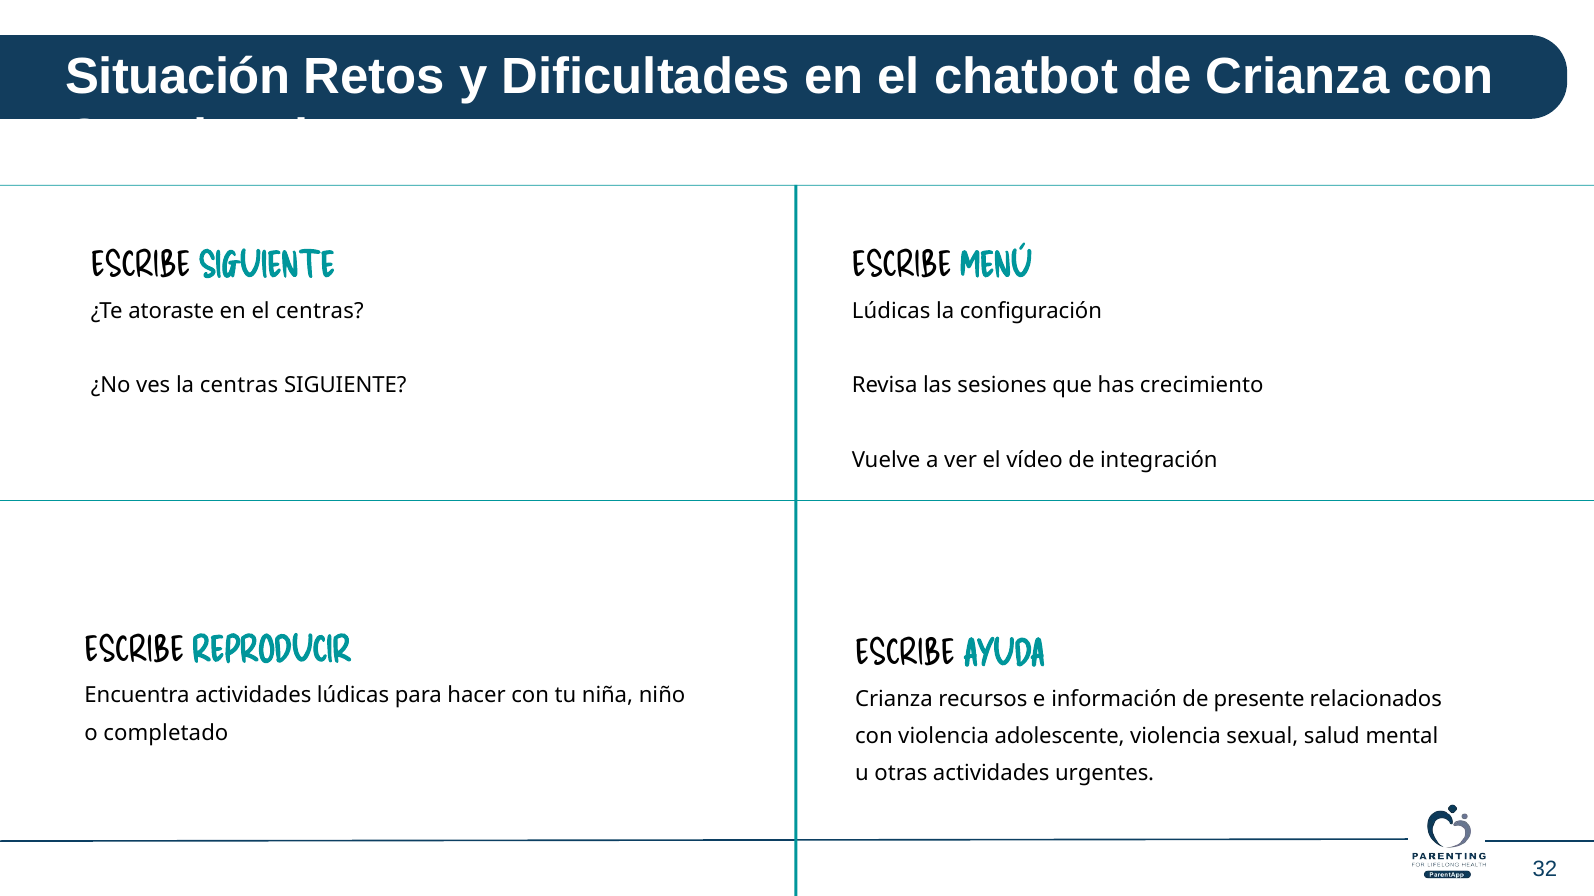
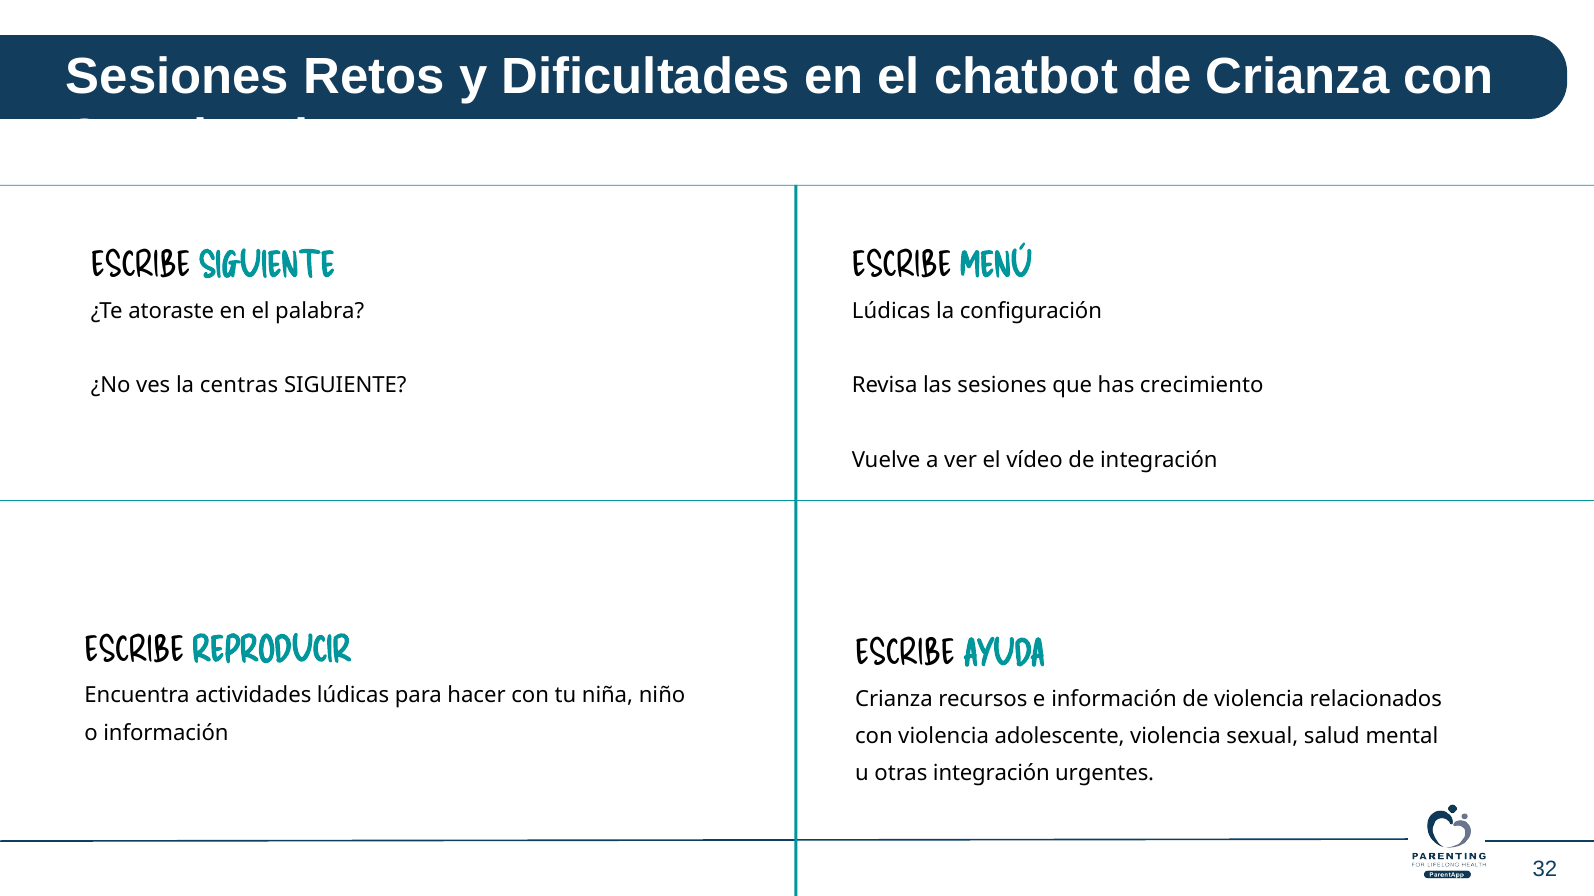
Situación at (178, 76): Situación -> Sesiones
el centras: centras -> palabra
de presente: presente -> violencia
o completado: completado -> información
otras actividades: actividades -> integración
